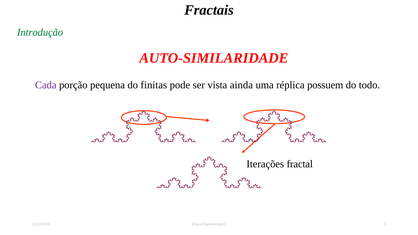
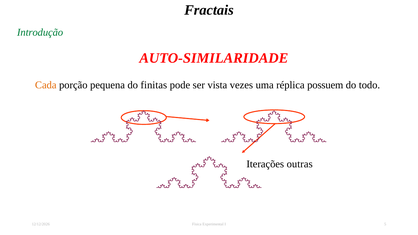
Cada colour: purple -> orange
ainda: ainda -> vezes
fractal: fractal -> outras
